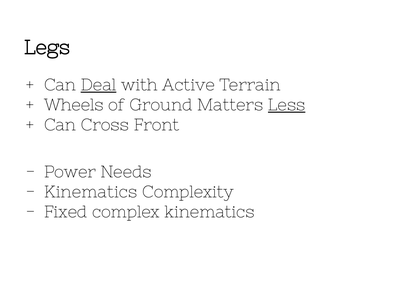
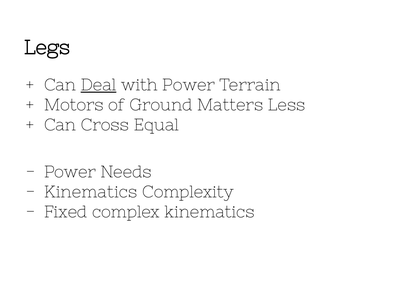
with Active: Active -> Power
Wheels: Wheels -> Motors
Less underline: present -> none
Front: Front -> Equal
